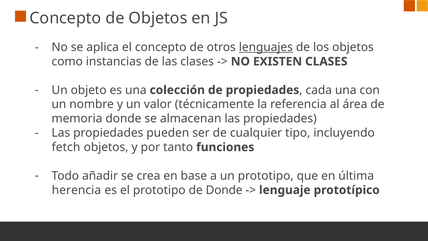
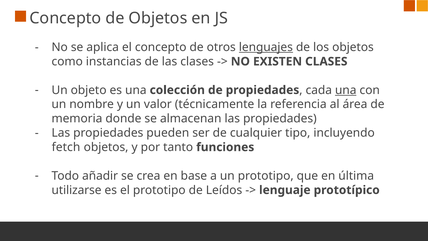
una at (346, 90) underline: none -> present
herencia: herencia -> utilizarse
de Donde: Donde -> Leídos
